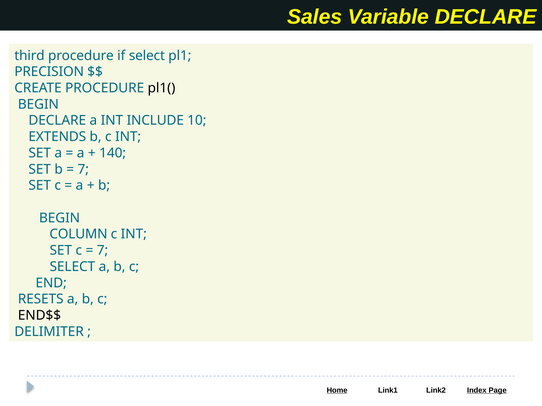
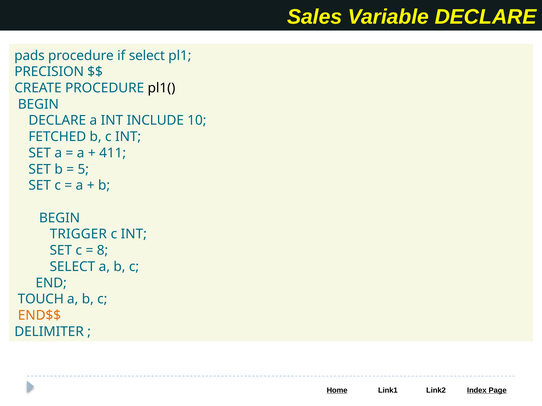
third: third -> pads
EXTENDS: EXTENDS -> FETCHED
140: 140 -> 411
7 at (83, 169): 7 -> 5
COLUMN: COLUMN -> TRIGGER
7 at (103, 251): 7 -> 8
RESETS: RESETS -> TOUCH
END$$ colour: black -> orange
